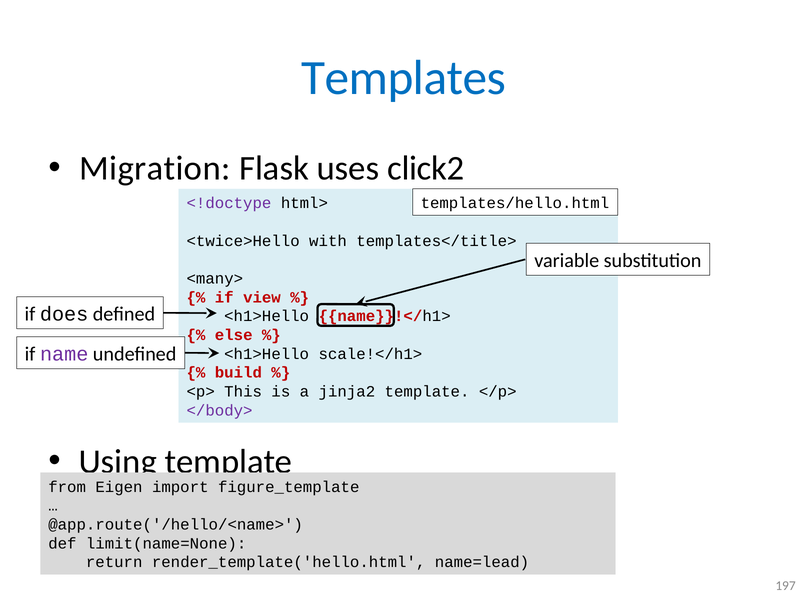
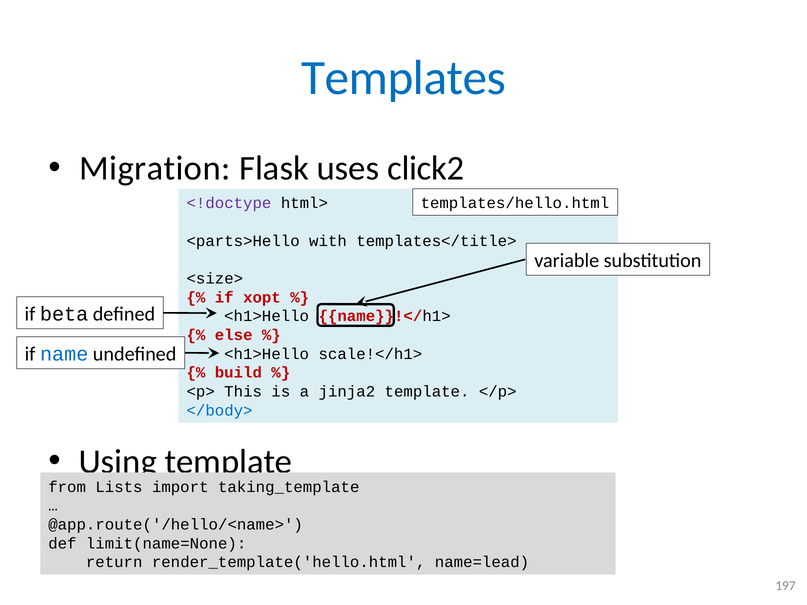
<twice>Hello: <twice>Hello -> <parts>Hello
<many>: <many> -> <size>
view: view -> xopt
does: does -> beta
name colour: purple -> blue
</body> colour: purple -> blue
Eigen: Eigen -> Lists
figure_template: figure_template -> taking_template
